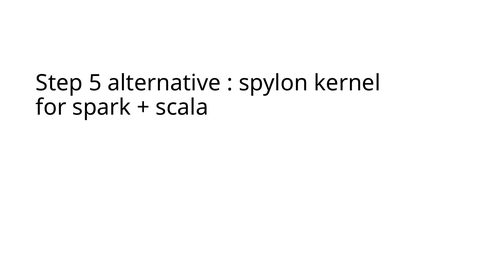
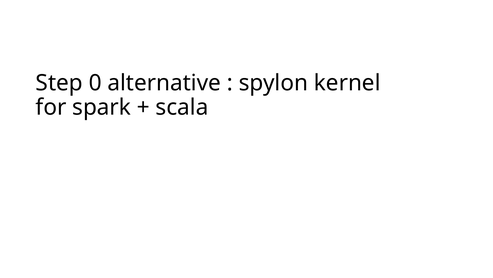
5: 5 -> 0
